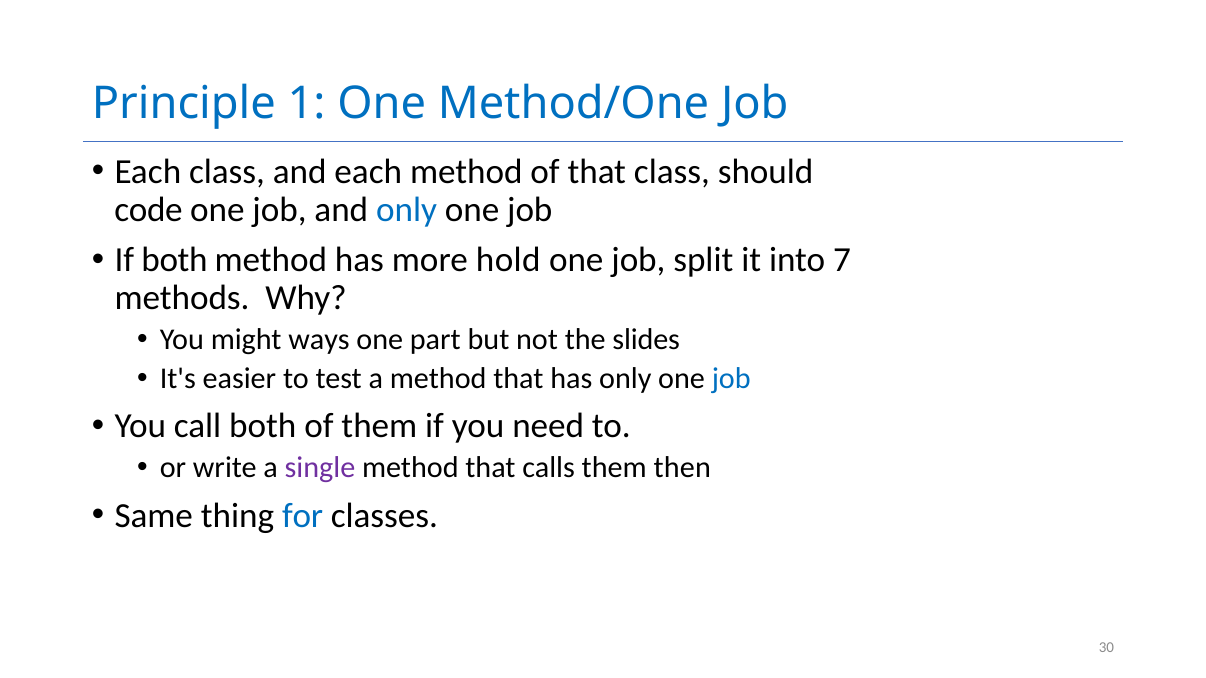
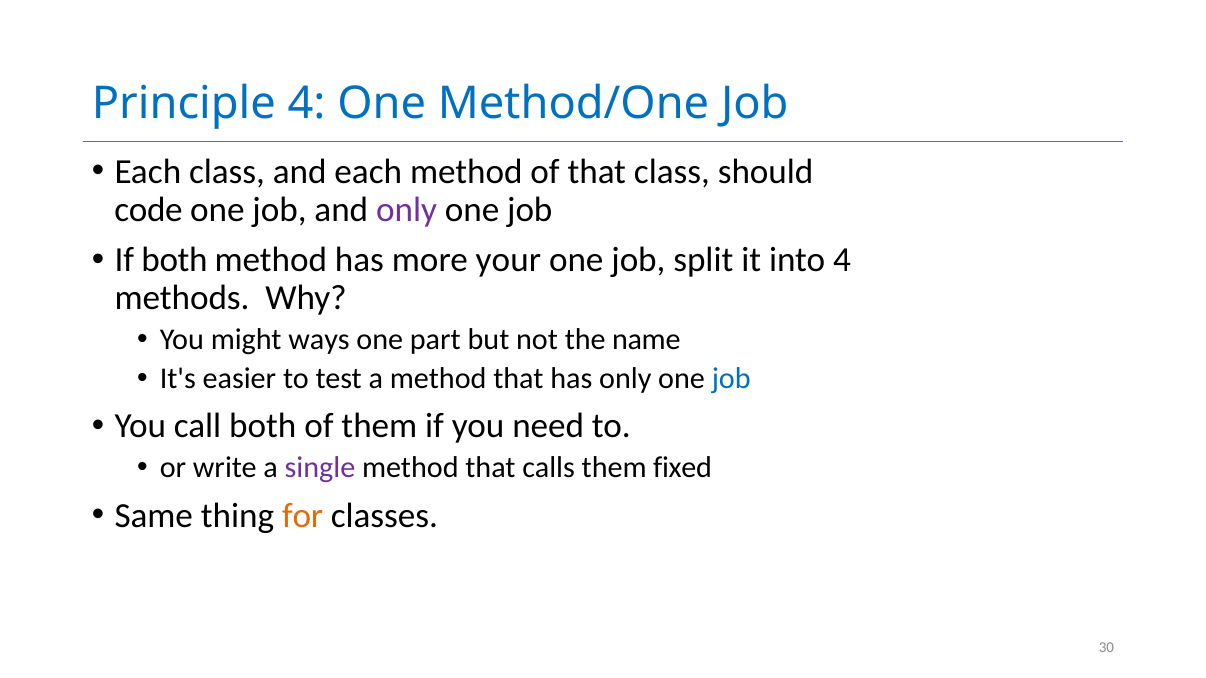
Principle 1: 1 -> 4
only at (407, 210) colour: blue -> purple
hold: hold -> your
into 7: 7 -> 4
slides: slides -> name
then: then -> fixed
for colour: blue -> orange
